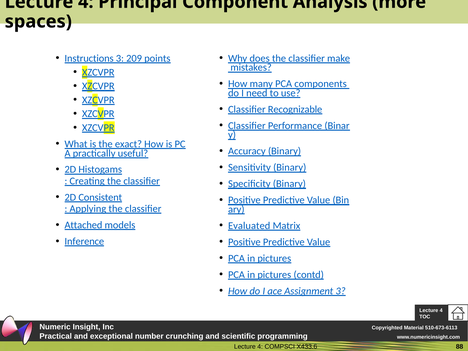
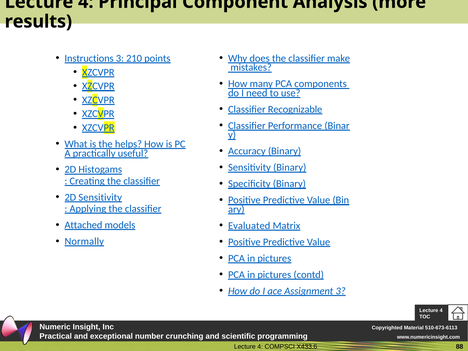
spaces: spaces -> results
209: 209 -> 210
exact: exact -> helps
2D Consistent: Consistent -> Sensitivity
Inference: Inference -> Normally
